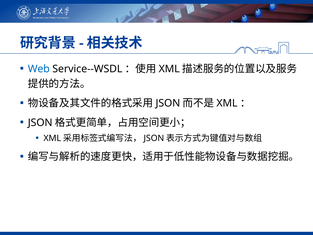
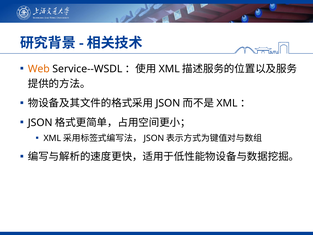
Web colour: blue -> orange
